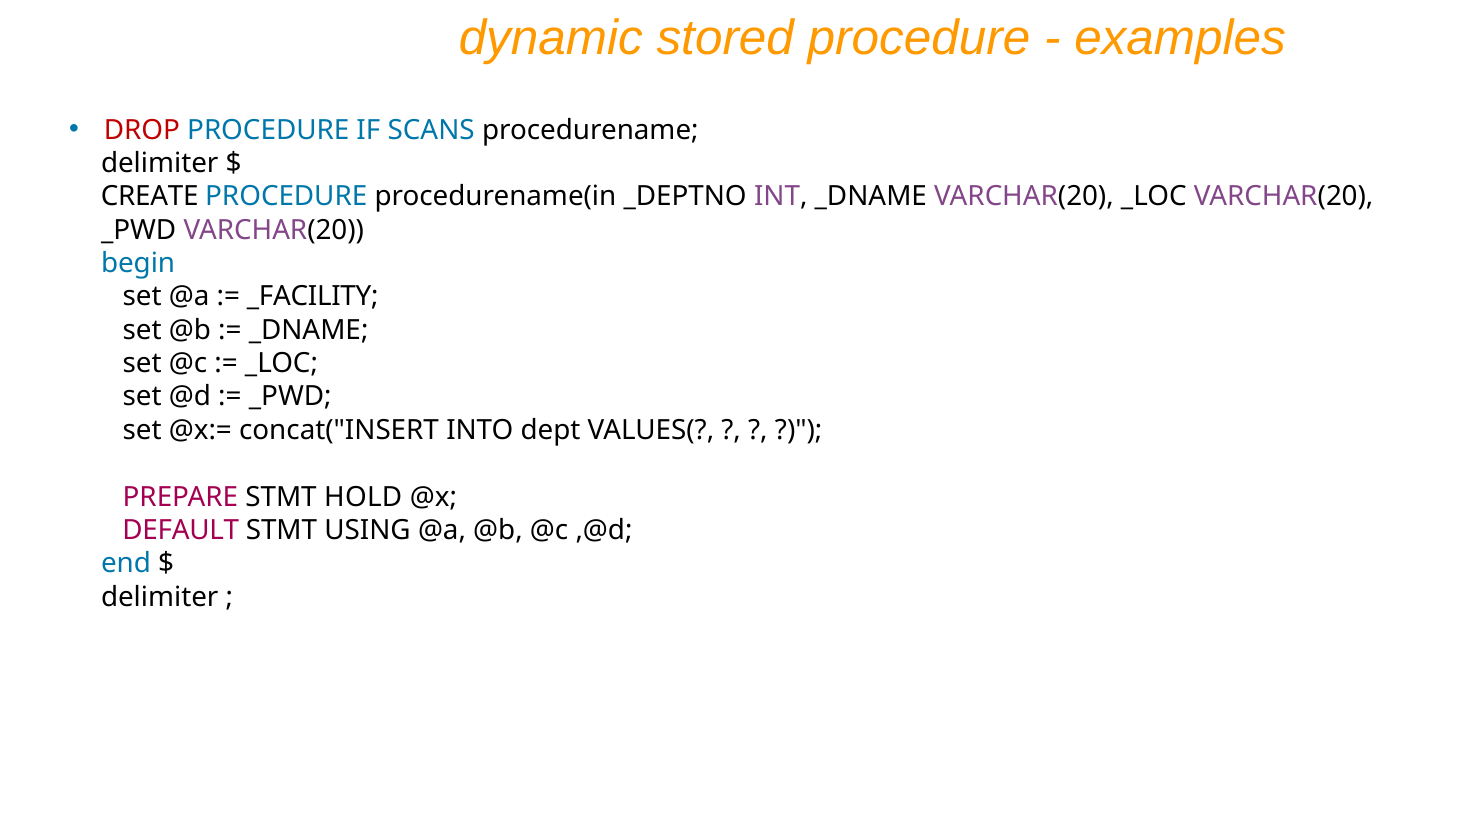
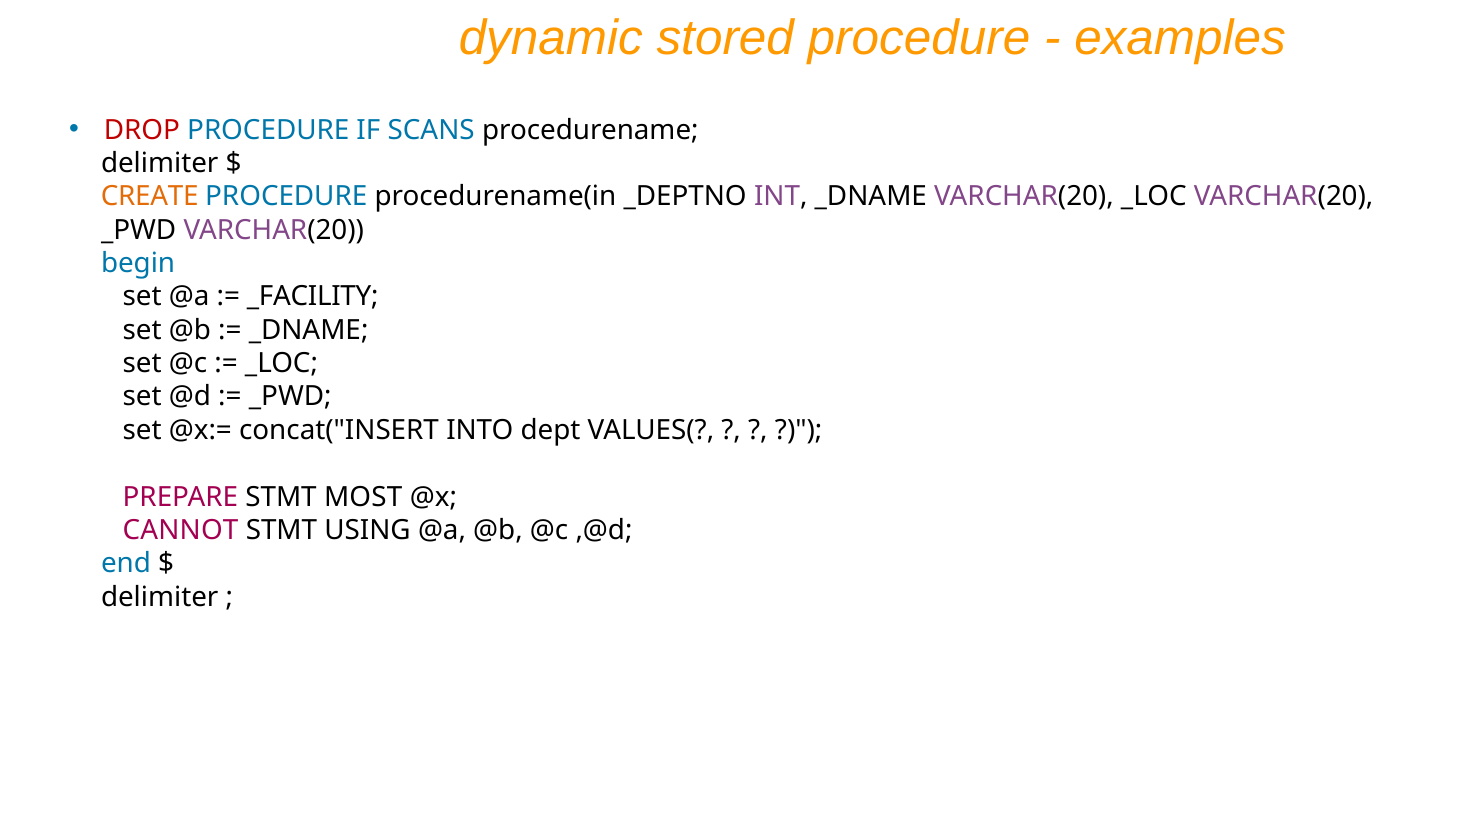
CREATE colour: black -> orange
HOLD: HOLD -> MOST
DEFAULT: DEFAULT -> CANNOT
